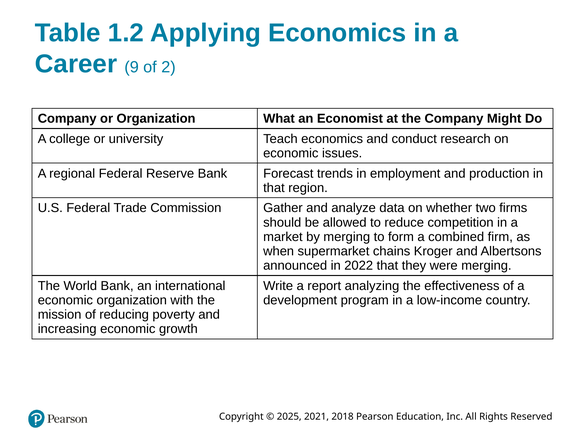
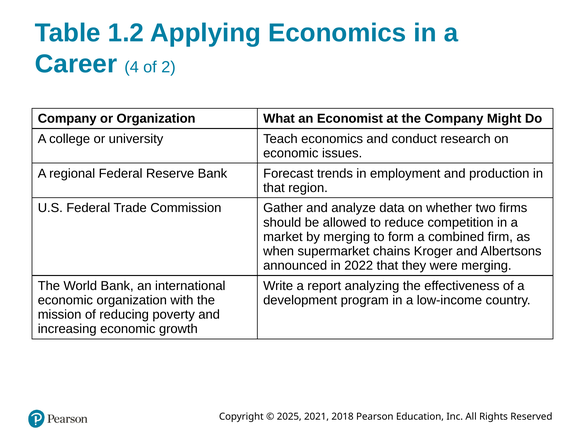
9: 9 -> 4
